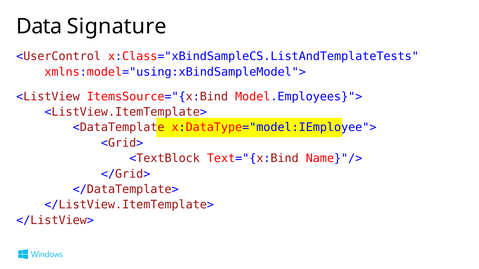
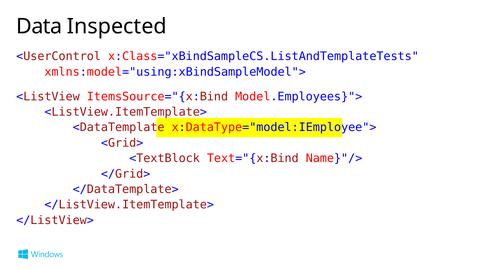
Signature: Signature -> Inspected
